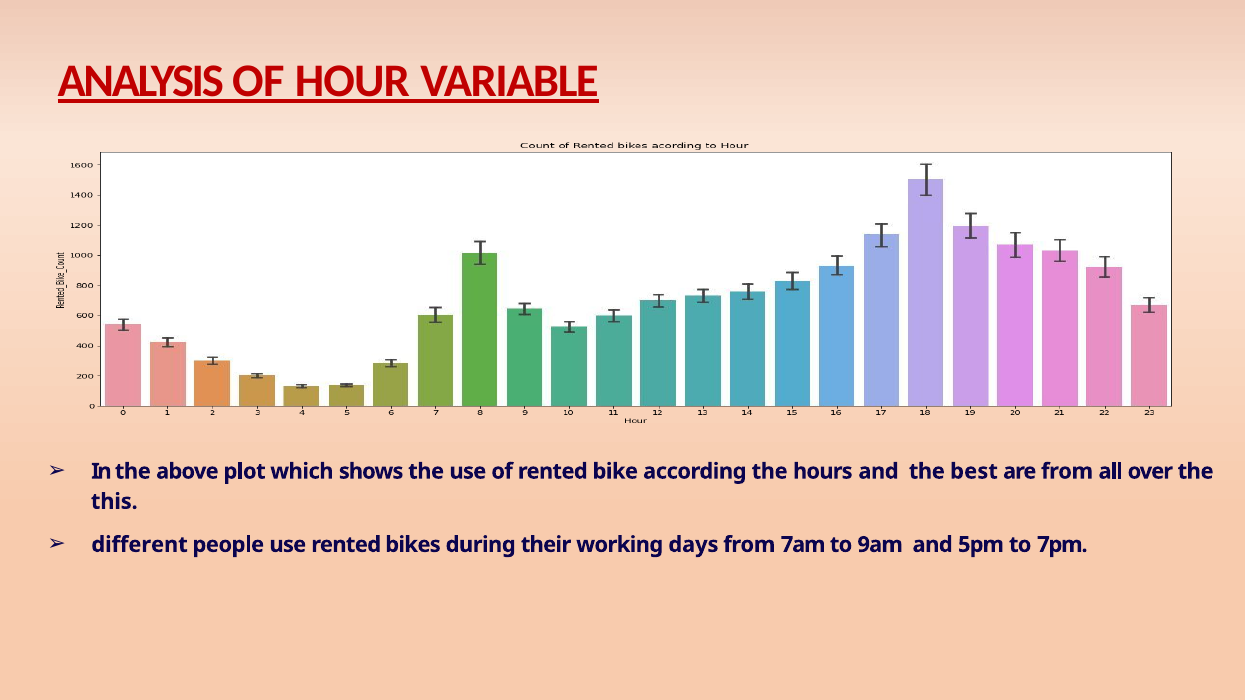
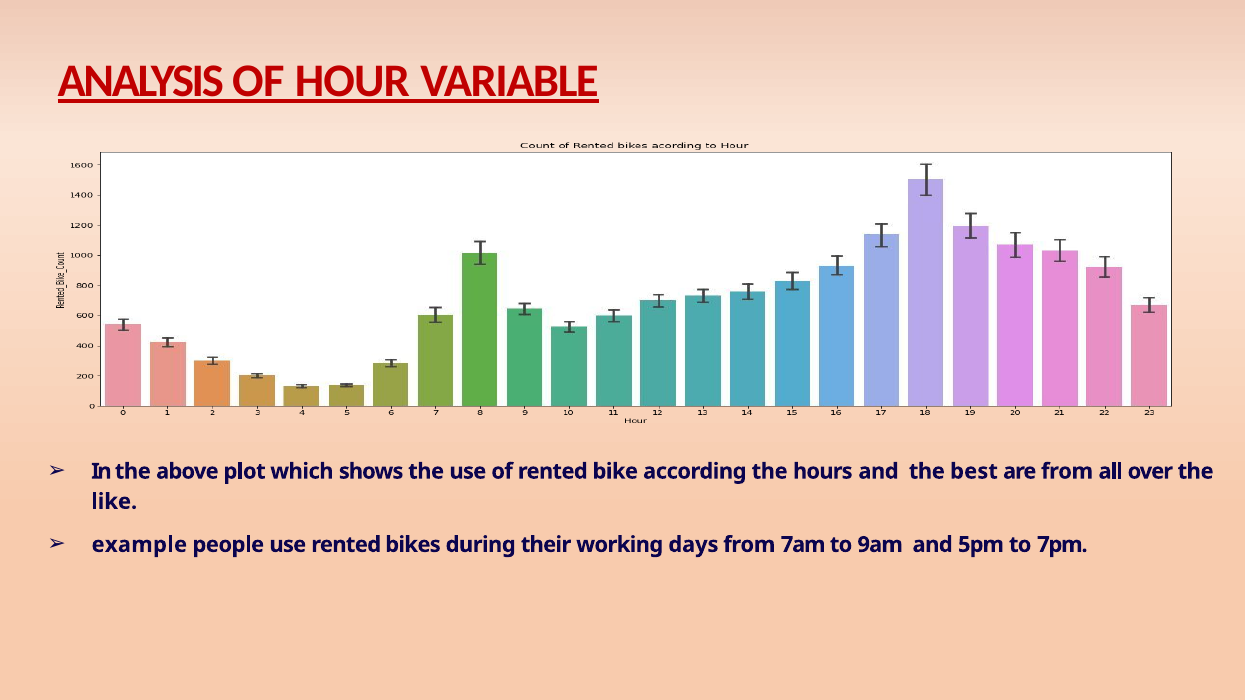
this: this -> like
different: different -> example
